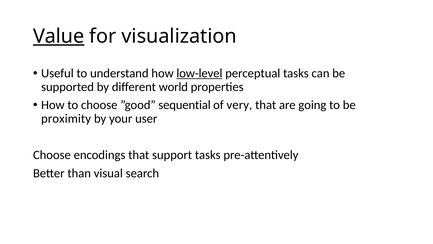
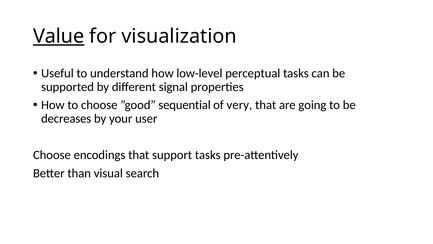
low-level underline: present -> none
world: world -> signal
proximity: proximity -> decreases
